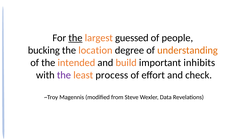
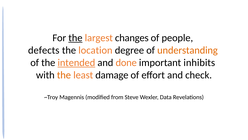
guessed: guessed -> changes
bucking: bucking -> defects
intended underline: none -> present
build: build -> done
the at (64, 75) colour: purple -> orange
process: process -> damage
